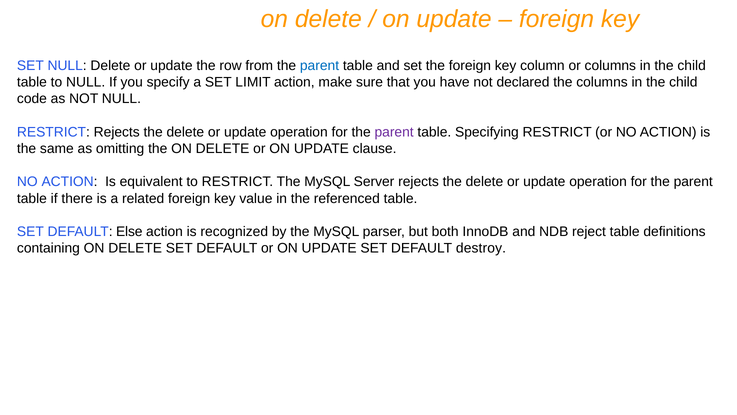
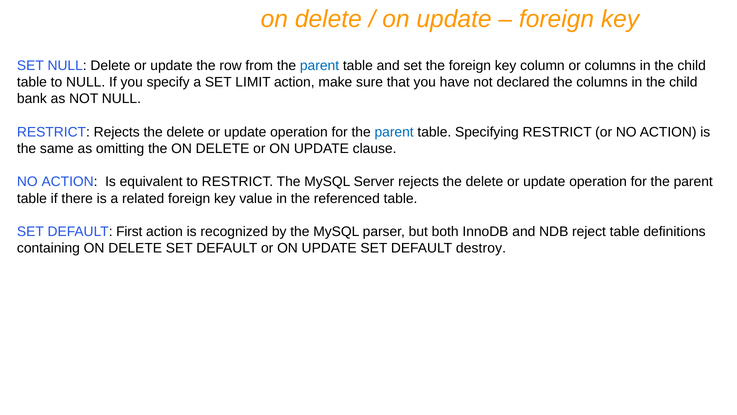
code: code -> bank
parent at (394, 132) colour: purple -> blue
Else: Else -> First
